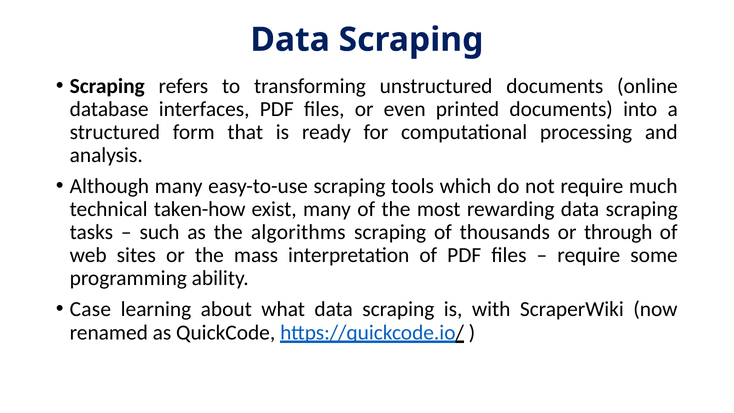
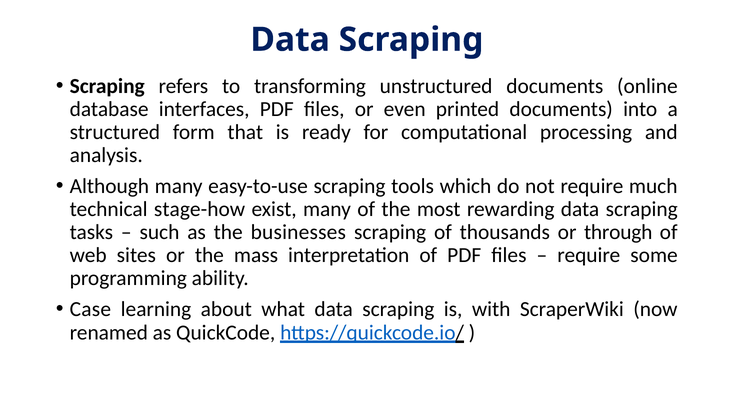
taken-how: taken-how -> stage-how
algorithms: algorithms -> businesses
